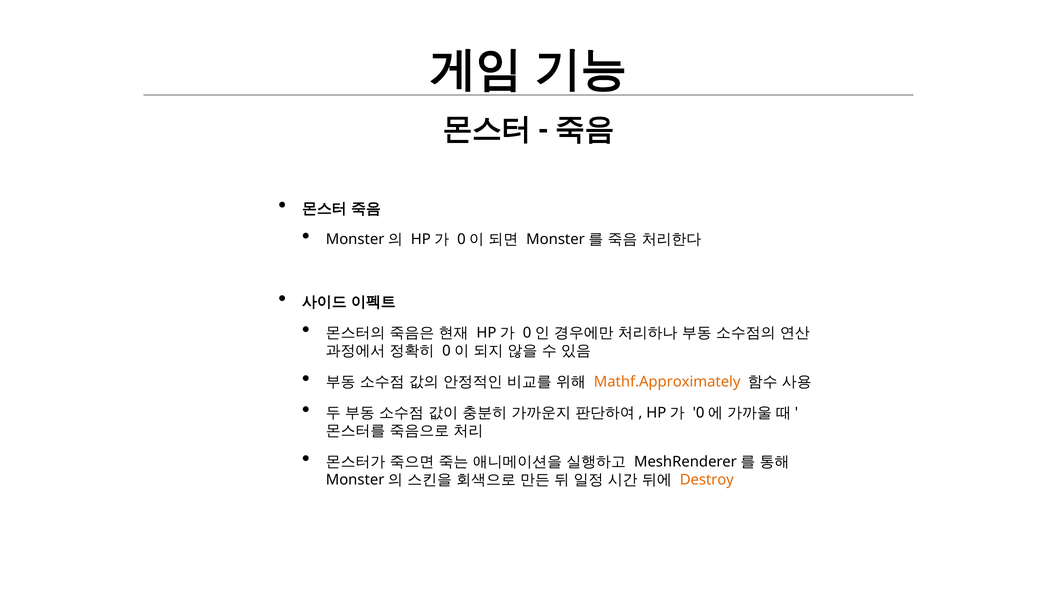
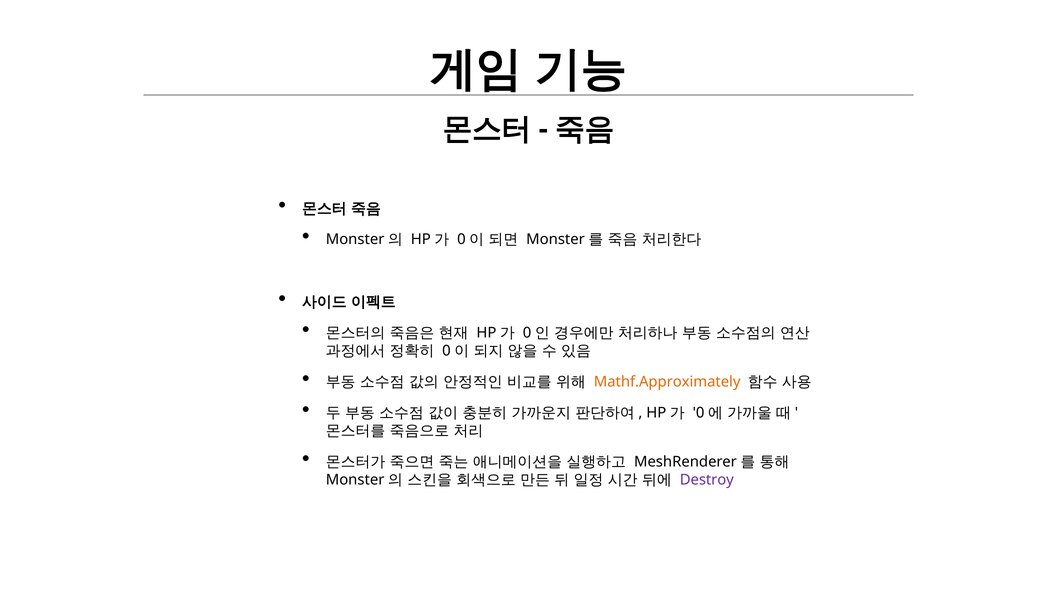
Destroy colour: orange -> purple
